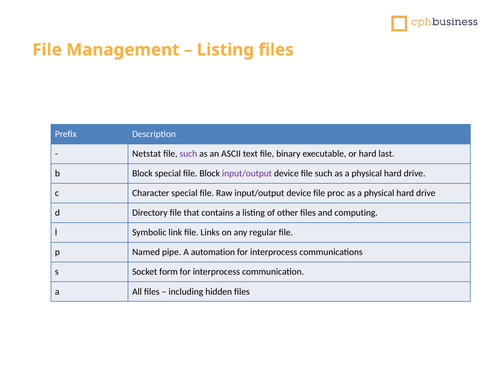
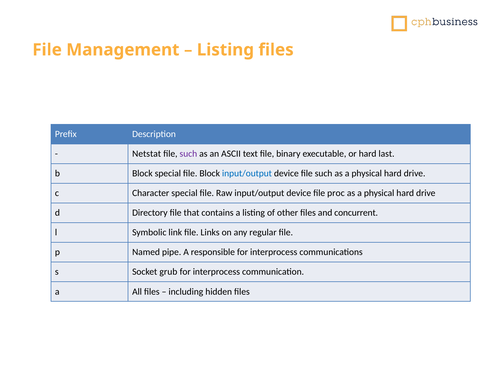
input/output at (247, 173) colour: purple -> blue
computing: computing -> concurrent
automation: automation -> responsible
form: form -> grub
